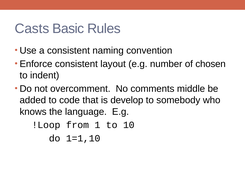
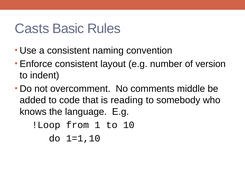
chosen: chosen -> version
develop: develop -> reading
